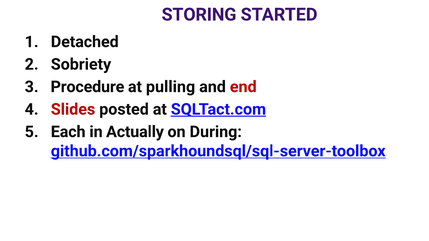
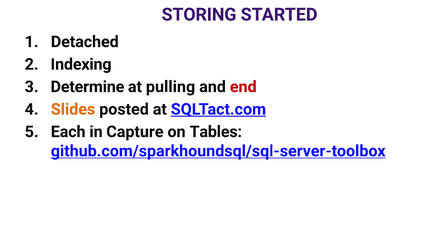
Sobriety: Sobriety -> Indexing
Procedure: Procedure -> Determine
Slides colour: red -> orange
Actually: Actually -> Capture
During: During -> Tables
